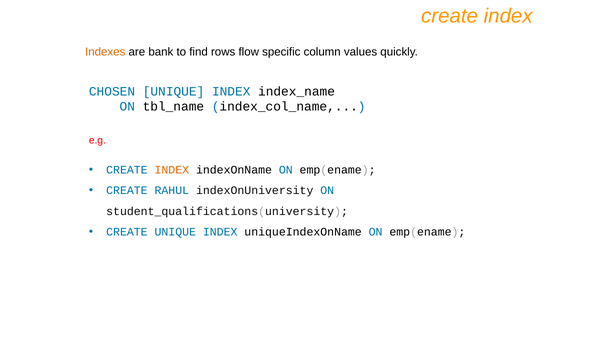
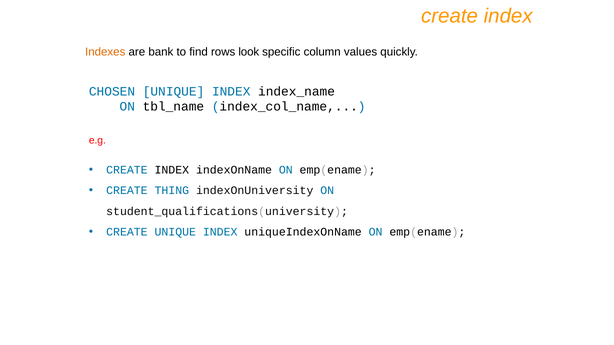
flow: flow -> look
INDEX at (172, 170) colour: orange -> black
RAHUL: RAHUL -> THING
